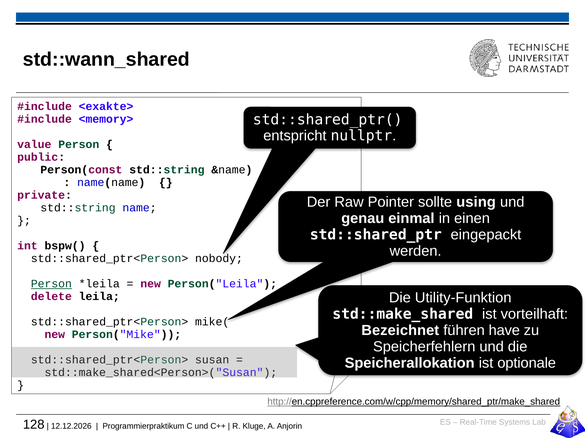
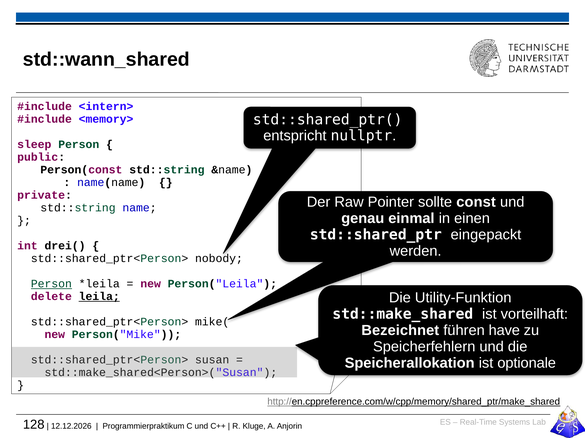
<exakte>: <exakte> -> <intern>
value: value -> sleep
using: using -> const
bspw(: bspw( -> drei(
leila underline: none -> present
